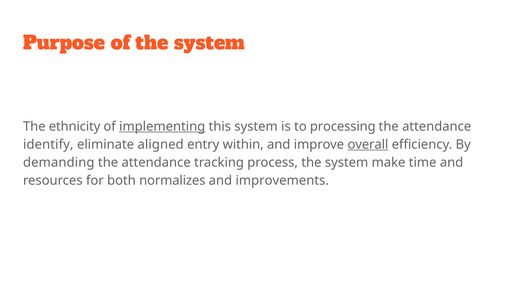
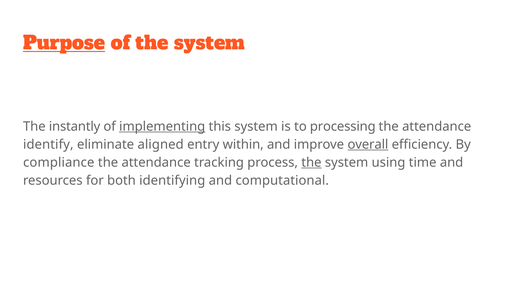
Purpose underline: none -> present
ethnicity: ethnicity -> instantly
demanding: demanding -> compliance
the at (311, 162) underline: none -> present
make: make -> using
normalizes: normalizes -> identifying
improvements: improvements -> computational
